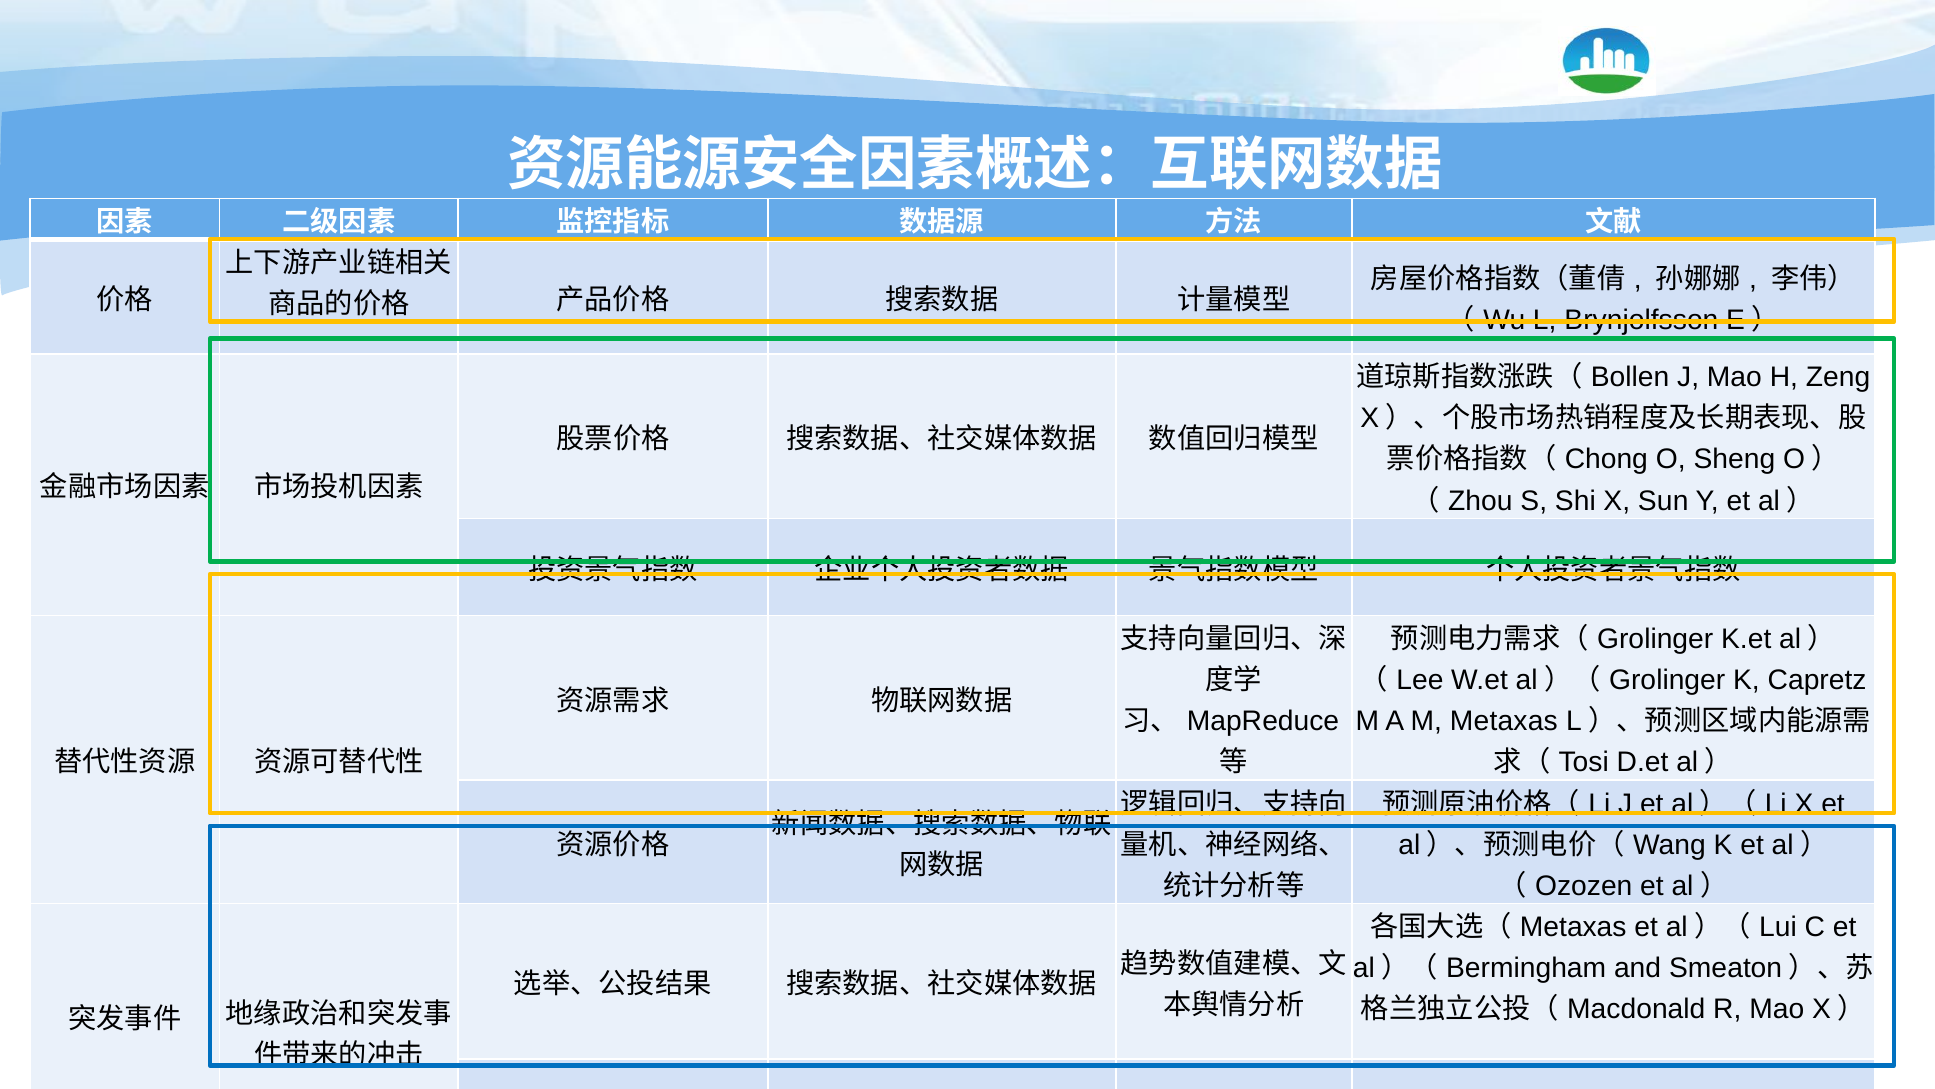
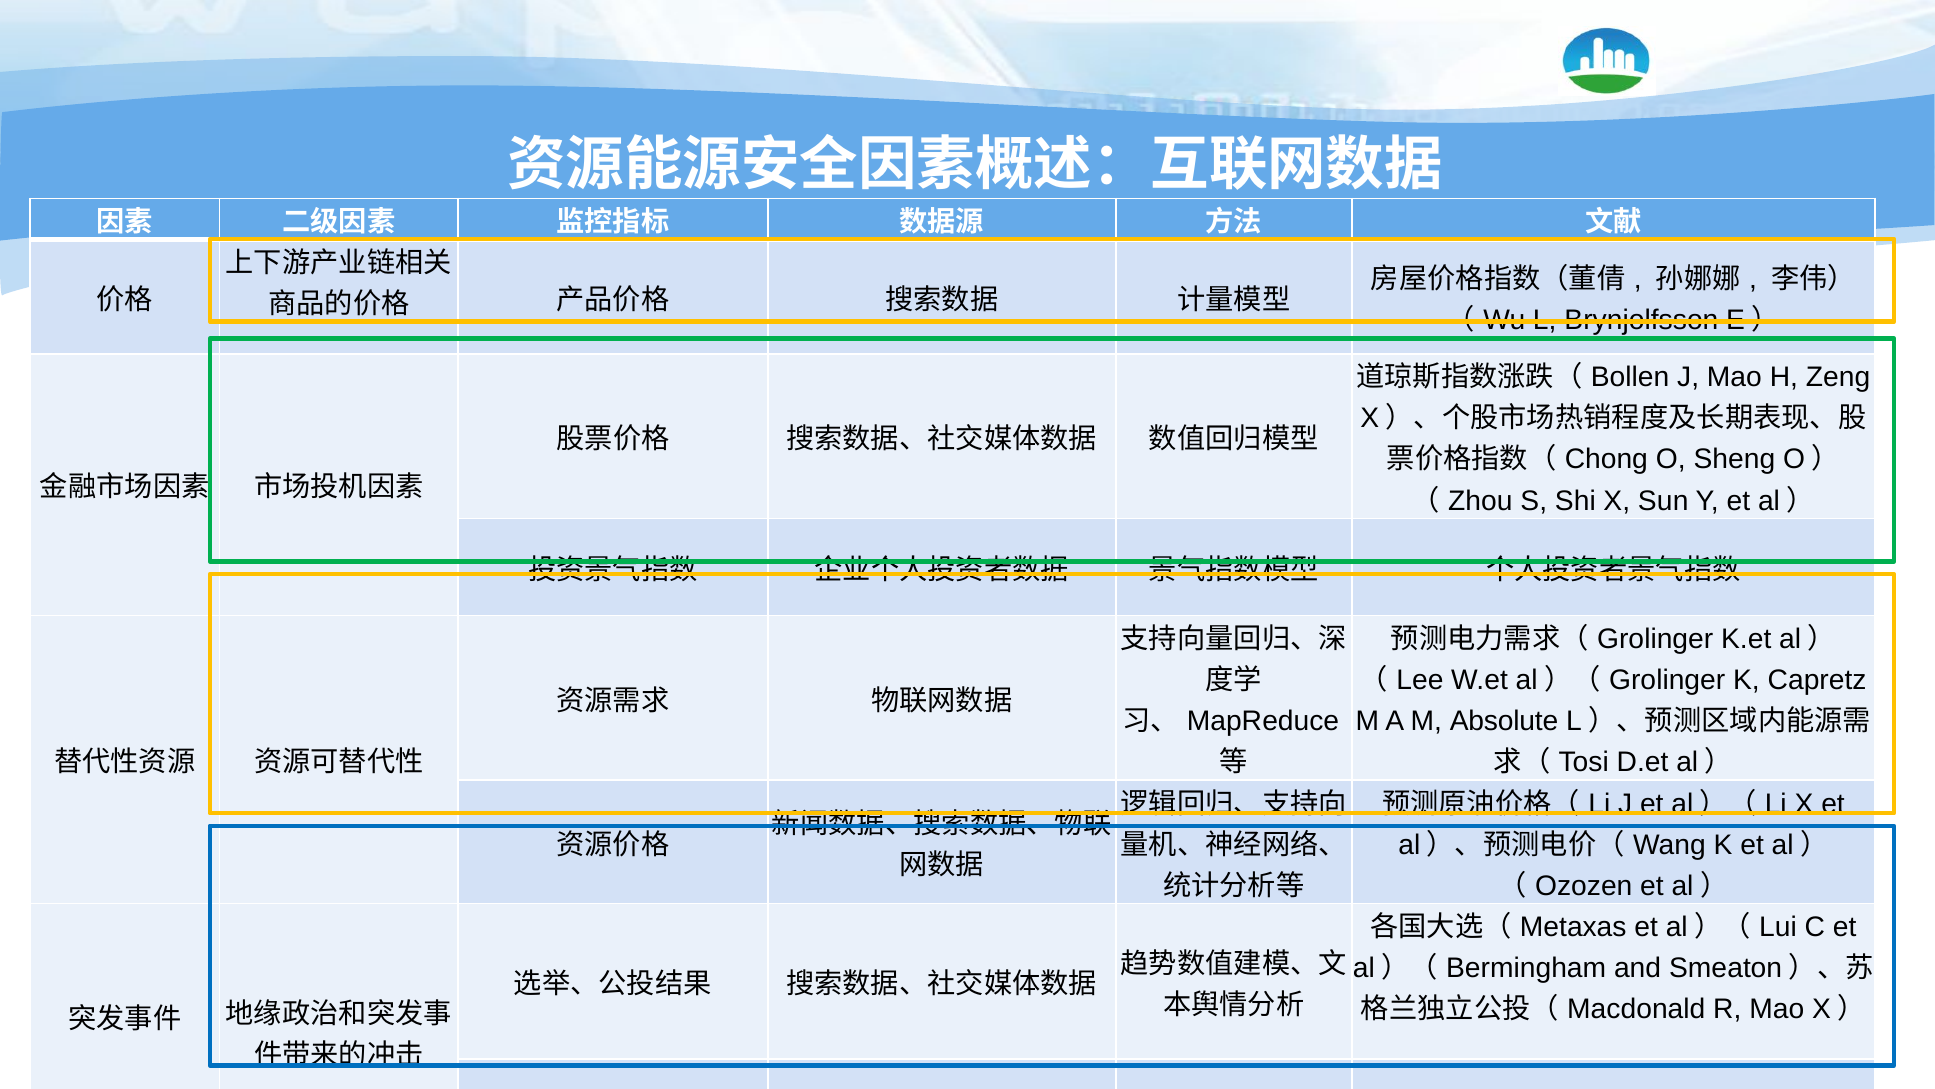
M Metaxas: Metaxas -> Absolute
